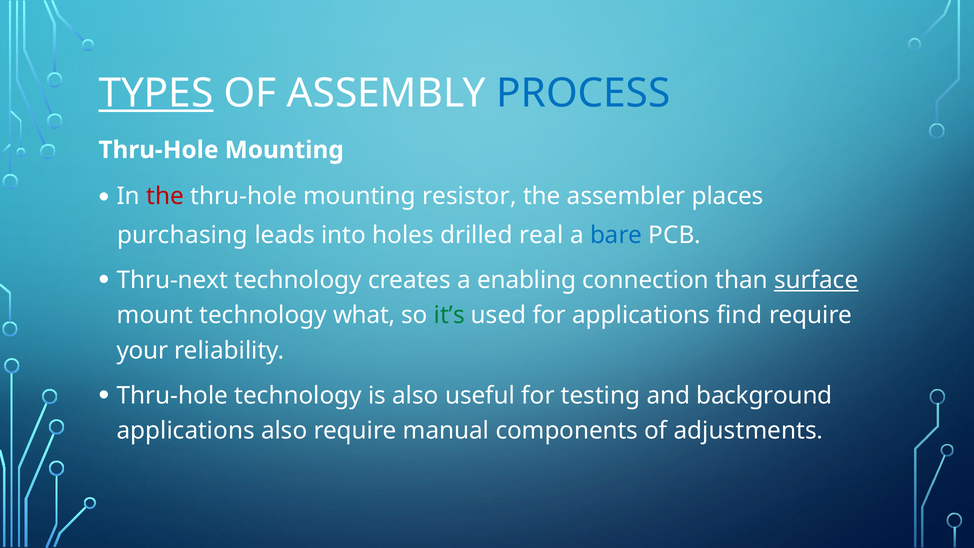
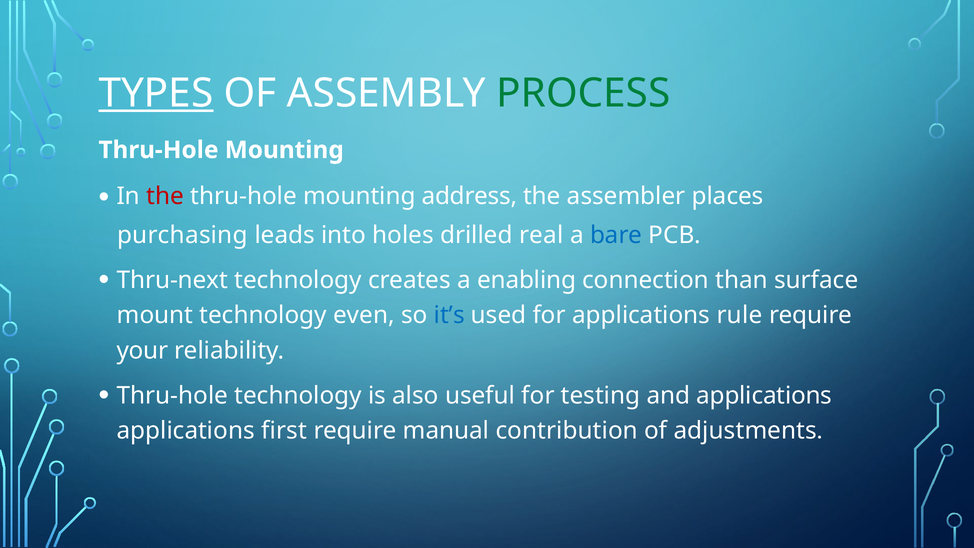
PROCESS colour: blue -> green
resistor: resistor -> address
surface underline: present -> none
what: what -> even
it’s colour: green -> blue
find: find -> rule
and background: background -> applications
applications also: also -> first
components: components -> contribution
